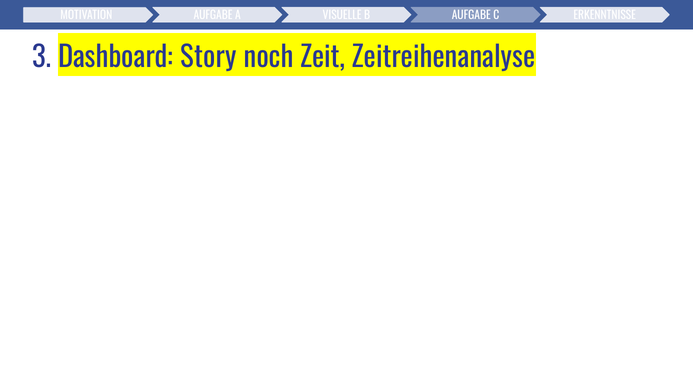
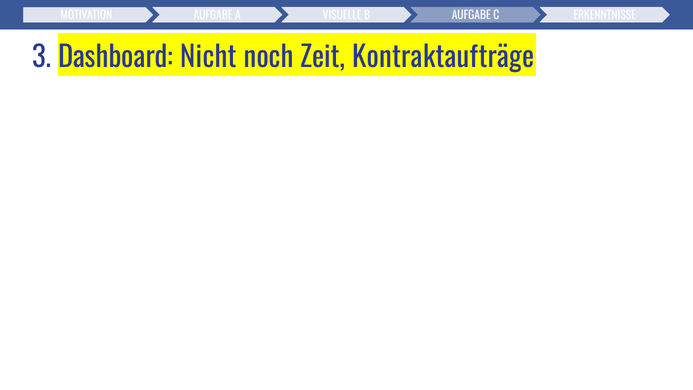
Story: Story -> Nicht
Zeitreihenanalyse: Zeitreihenanalyse -> Kontraktaufträge
